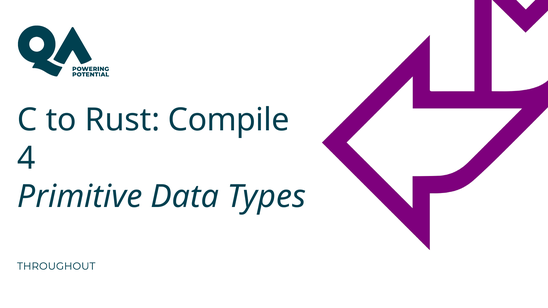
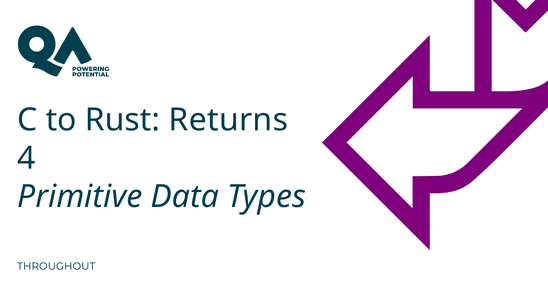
Compile: Compile -> Returns
